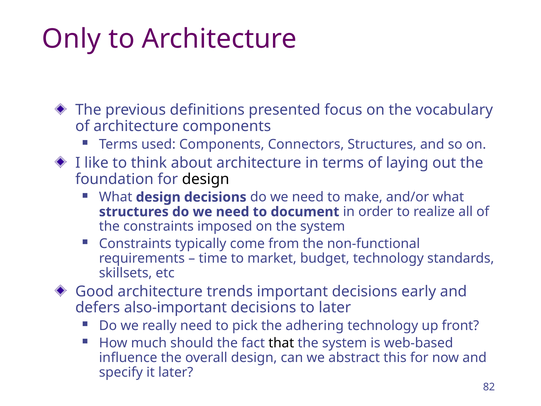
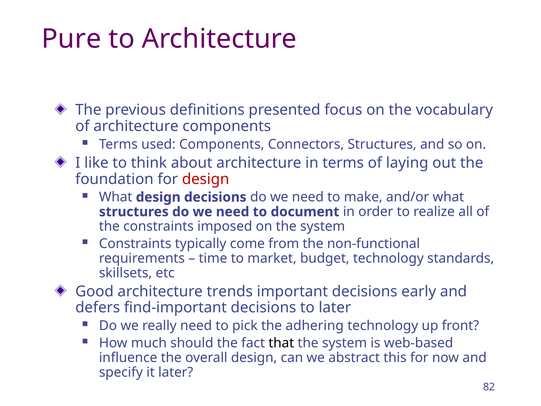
Only: Only -> Pure
design at (206, 179) colour: black -> red
also-important: also-important -> find-important
